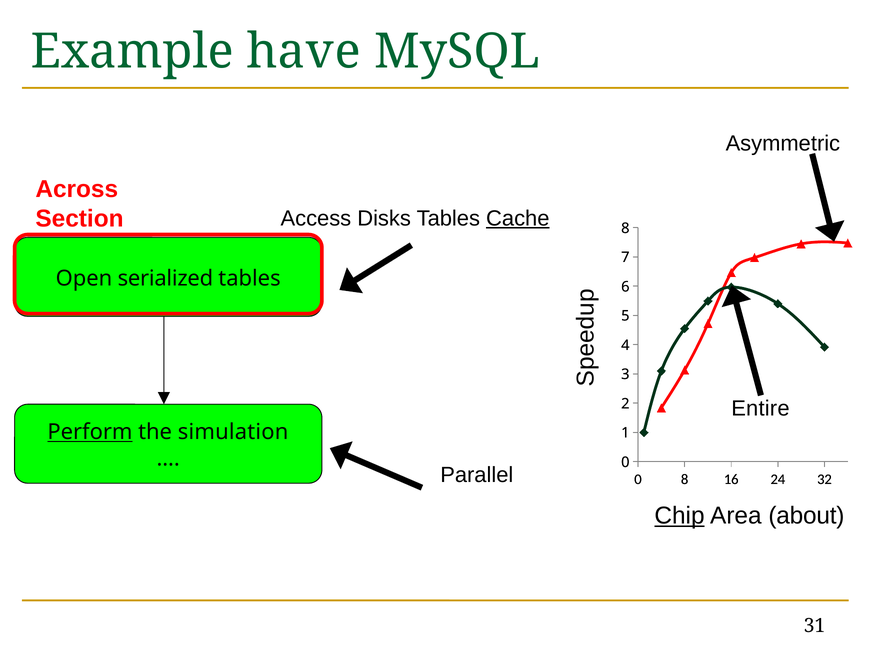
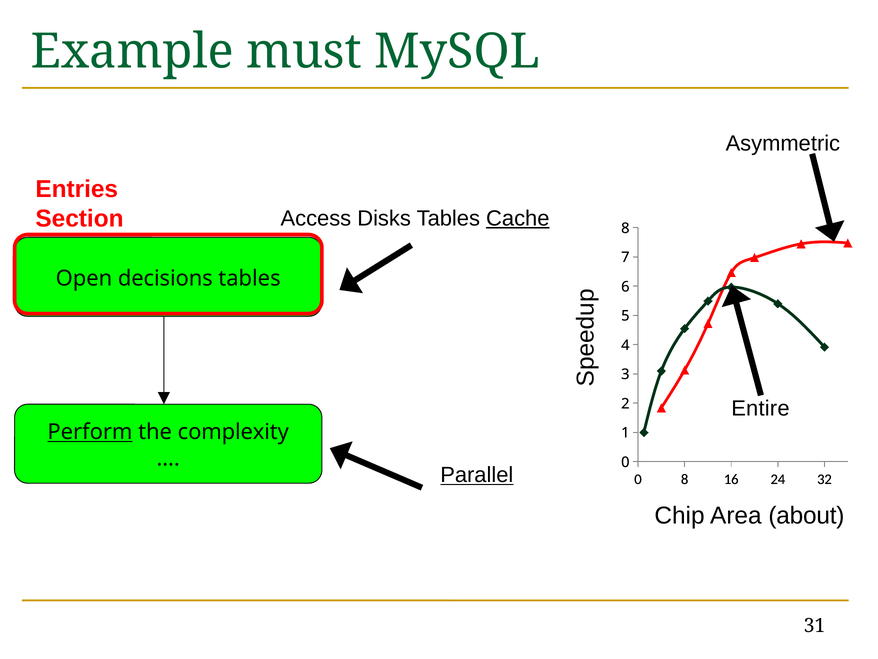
have: have -> must
Across: Across -> Entries
serialized: serialized -> decisions
simulation: simulation -> complexity
Parallel underline: none -> present
Chip underline: present -> none
